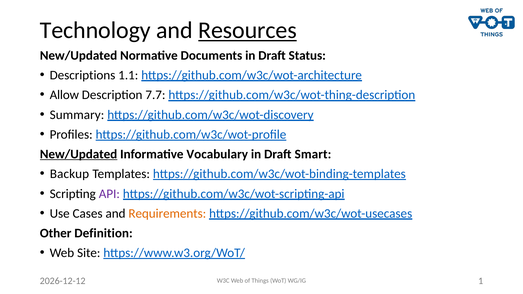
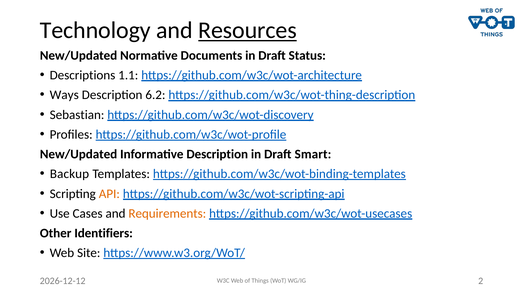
Allow: Allow -> Ways
7.7: 7.7 -> 6.2
Summary: Summary -> Sebastian
New/Updated at (79, 154) underline: present -> none
Informative Vocabulary: Vocabulary -> Description
API colour: purple -> orange
Definition: Definition -> Identifiers
1: 1 -> 2
